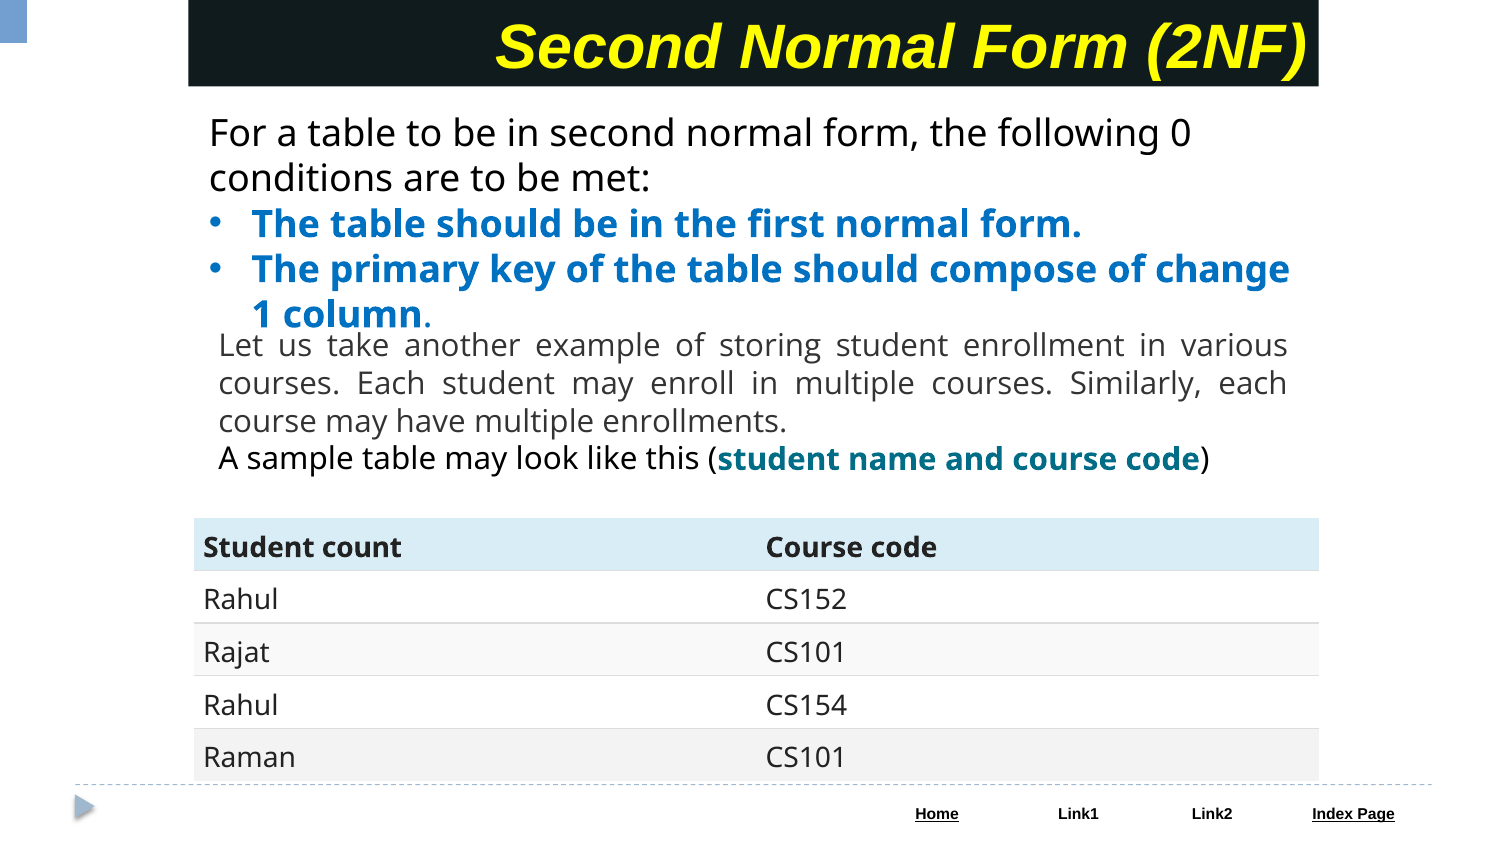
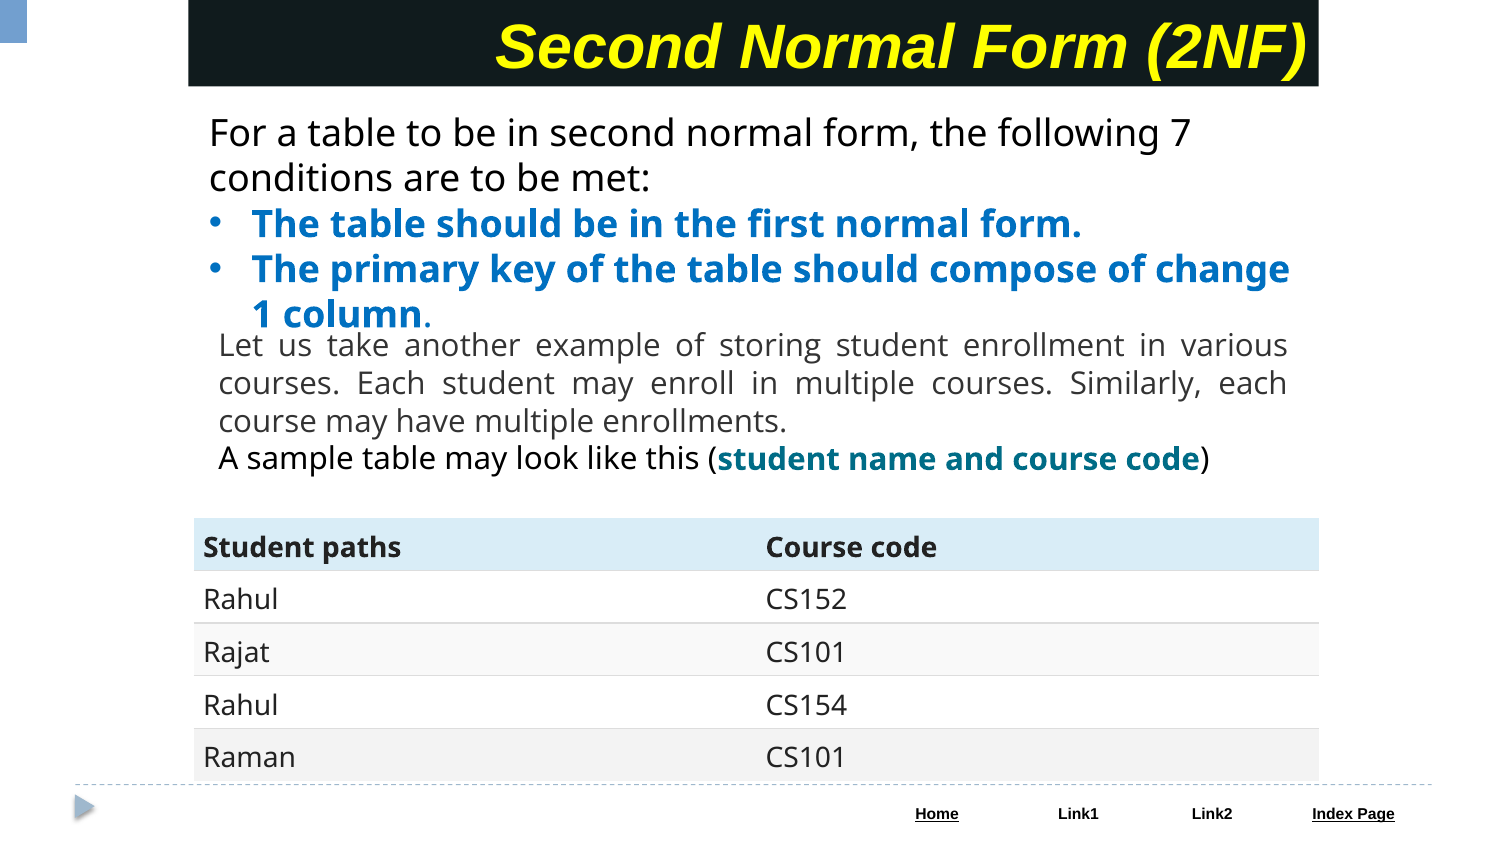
0: 0 -> 7
count: count -> paths
